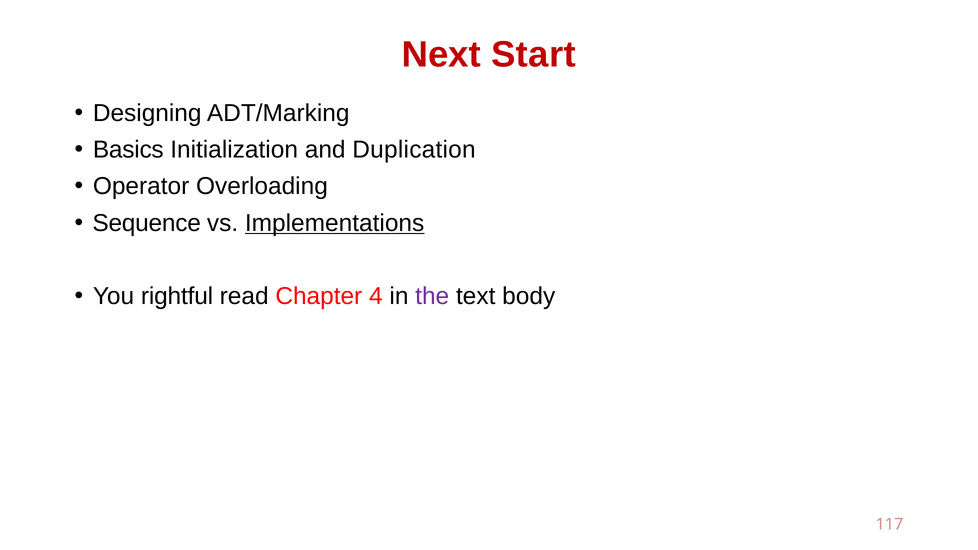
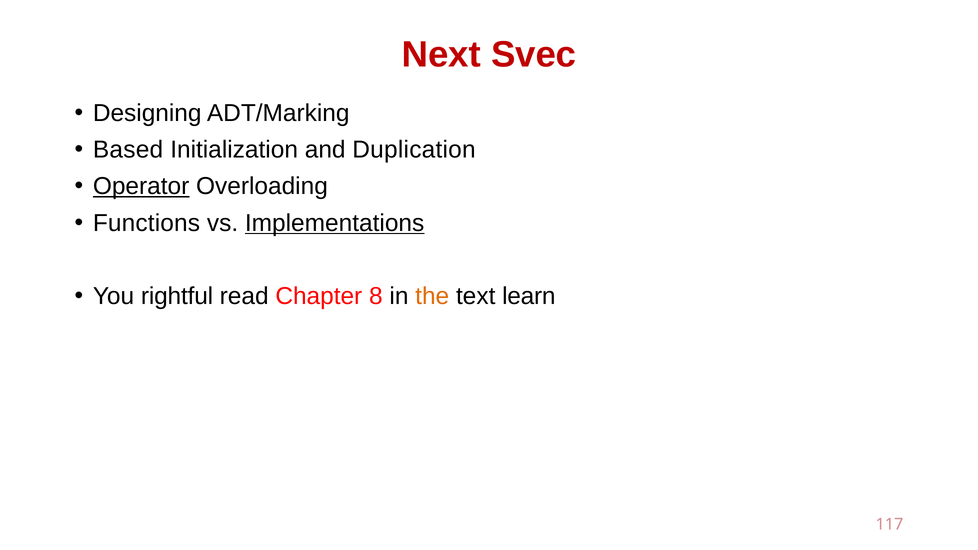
Start: Start -> Svec
Basics: Basics -> Based
Operator underline: none -> present
Sequence: Sequence -> Functions
4: 4 -> 8
the colour: purple -> orange
body: body -> learn
